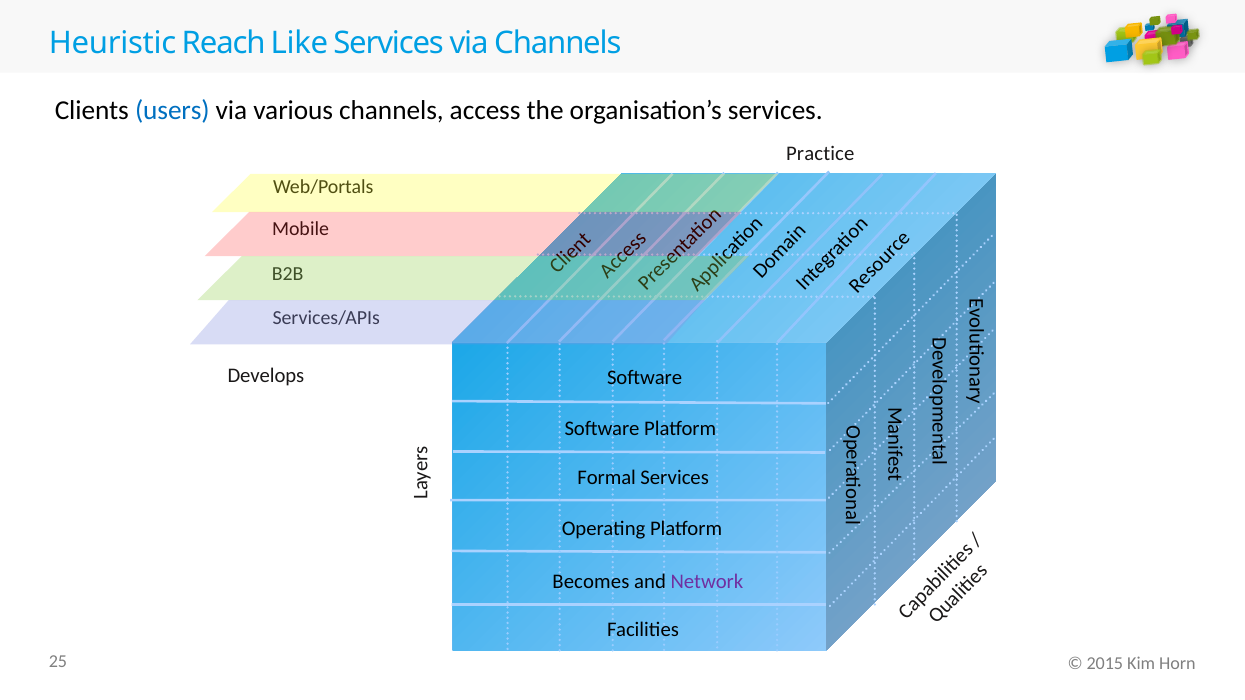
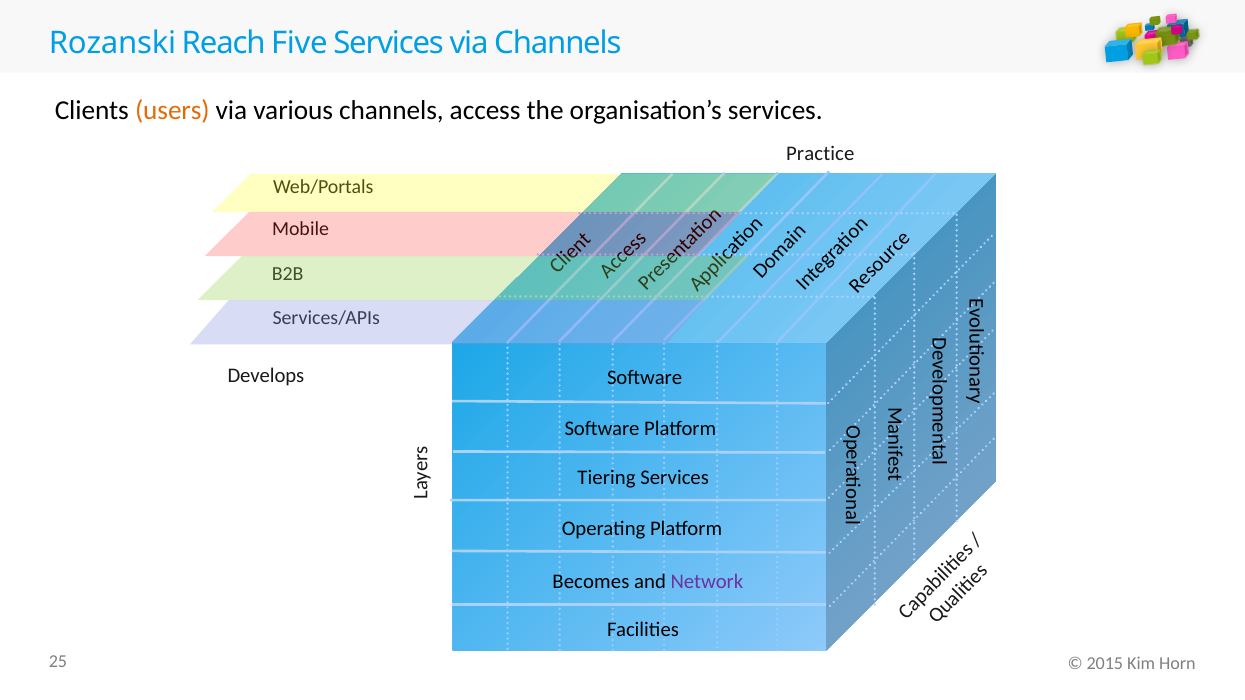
Heuristic: Heuristic -> Rozanski
Like: Like -> Five
users colour: blue -> orange
Formal: Formal -> Tiering
